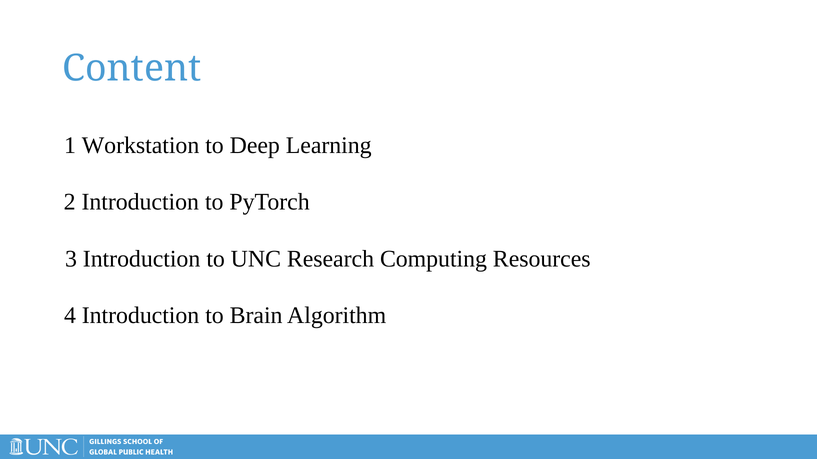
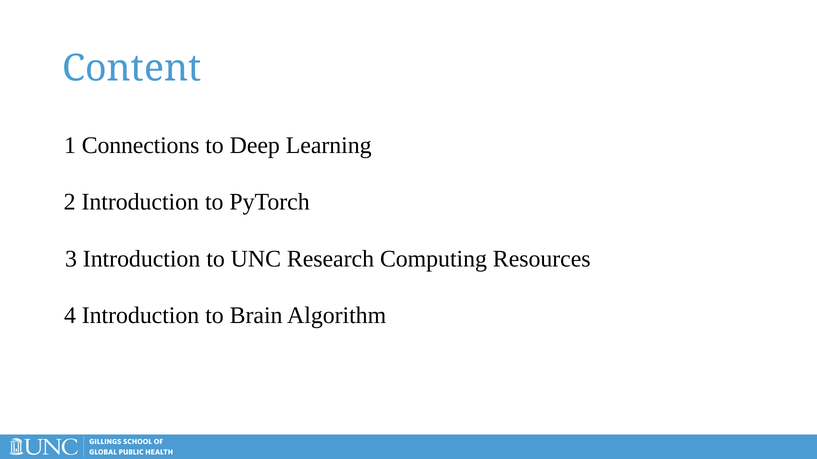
Workstation: Workstation -> Connections
